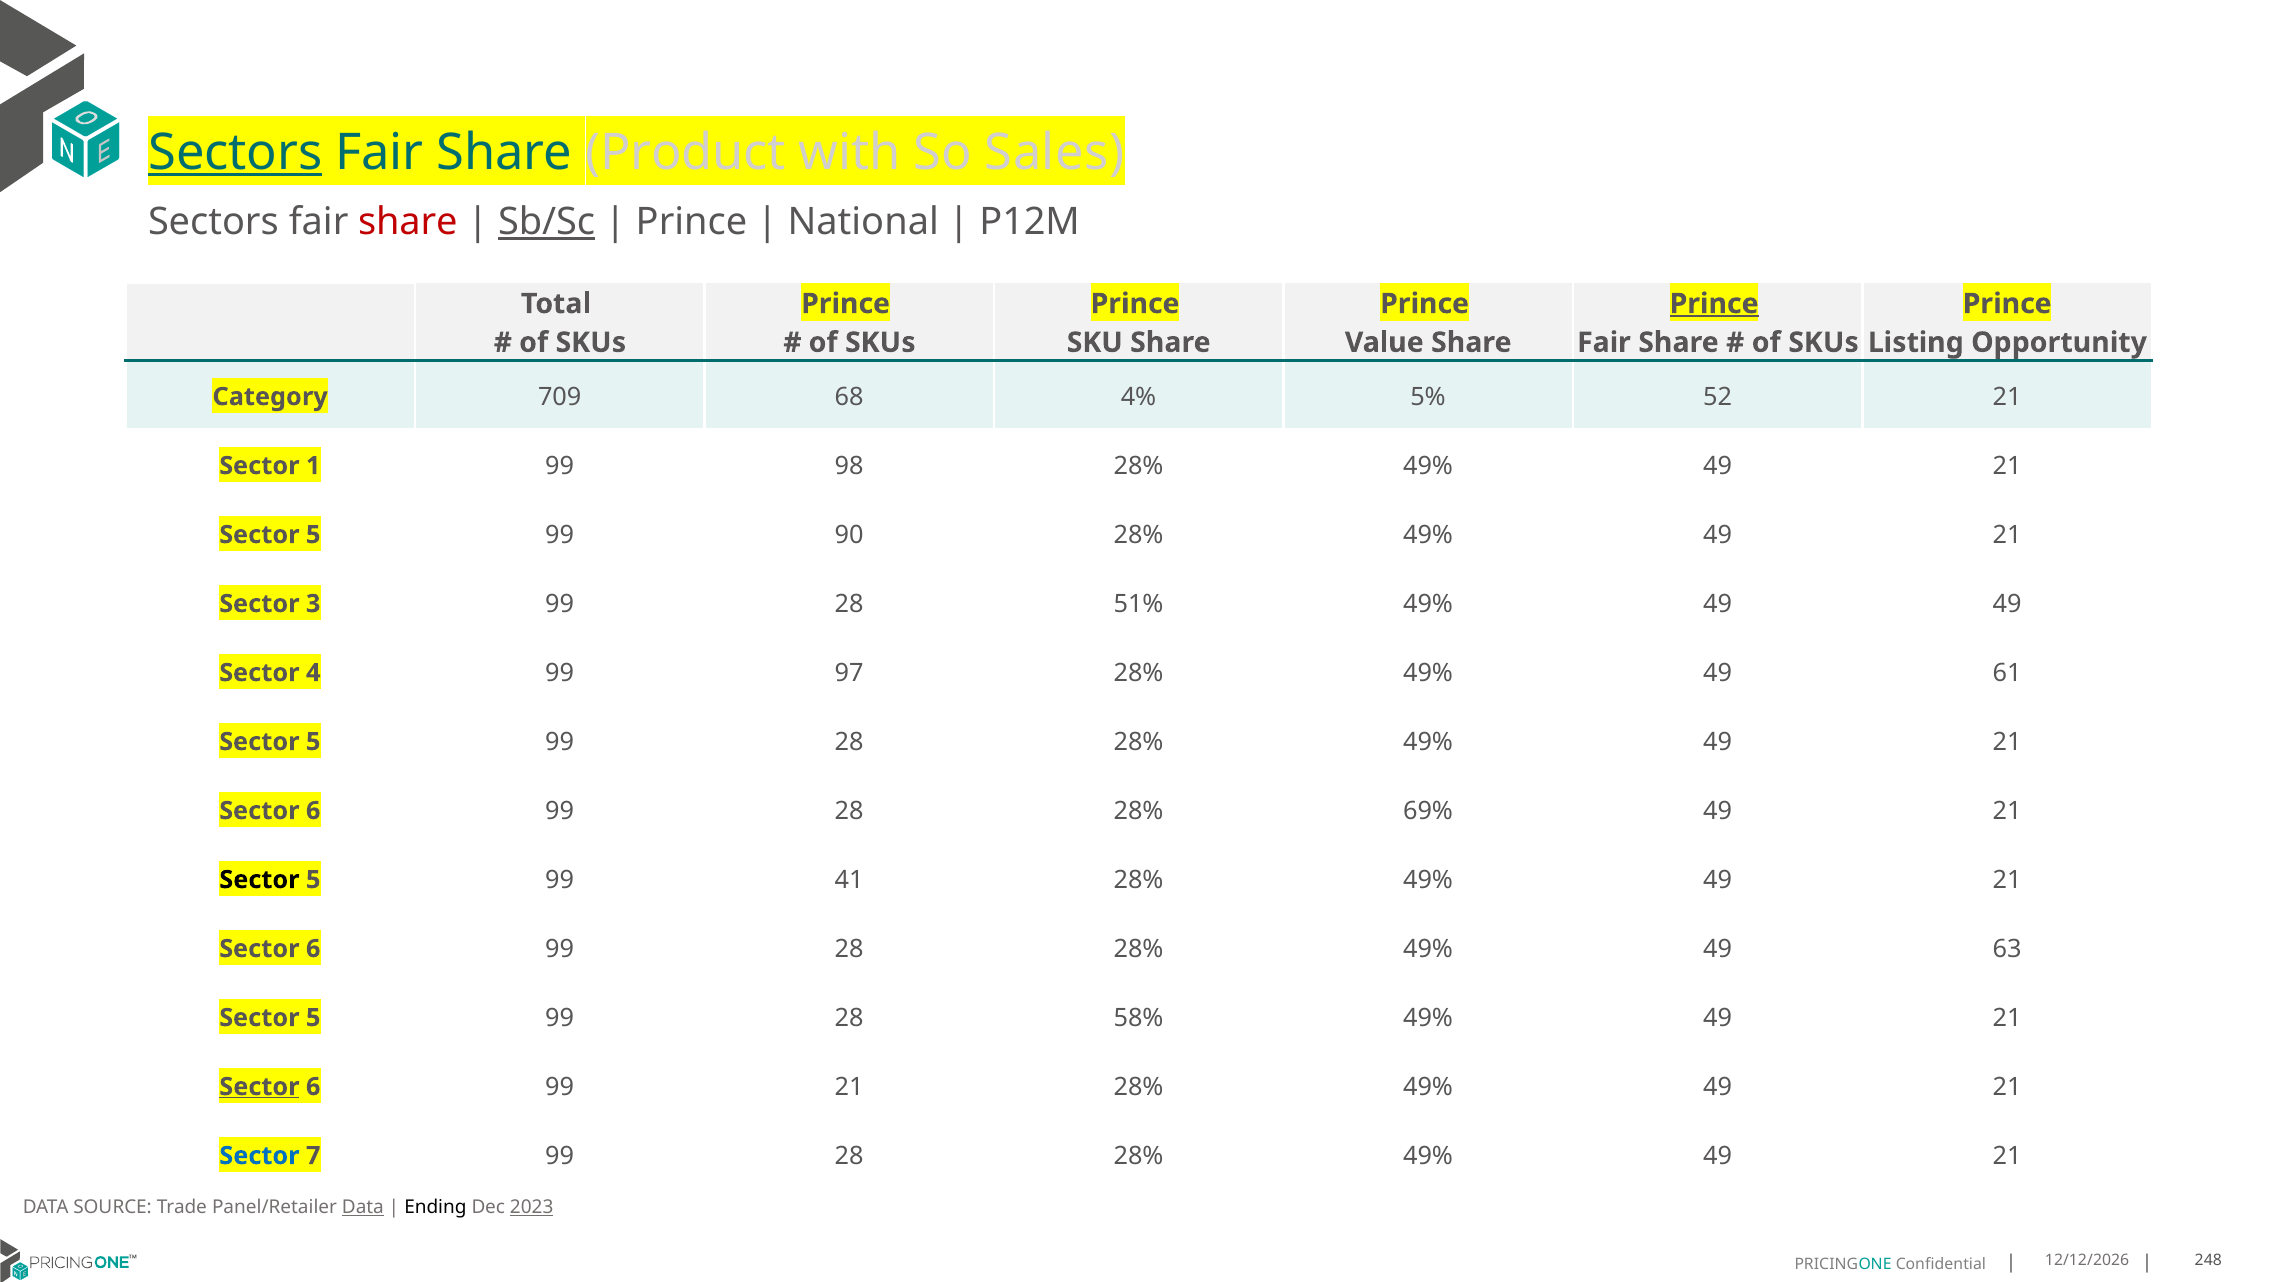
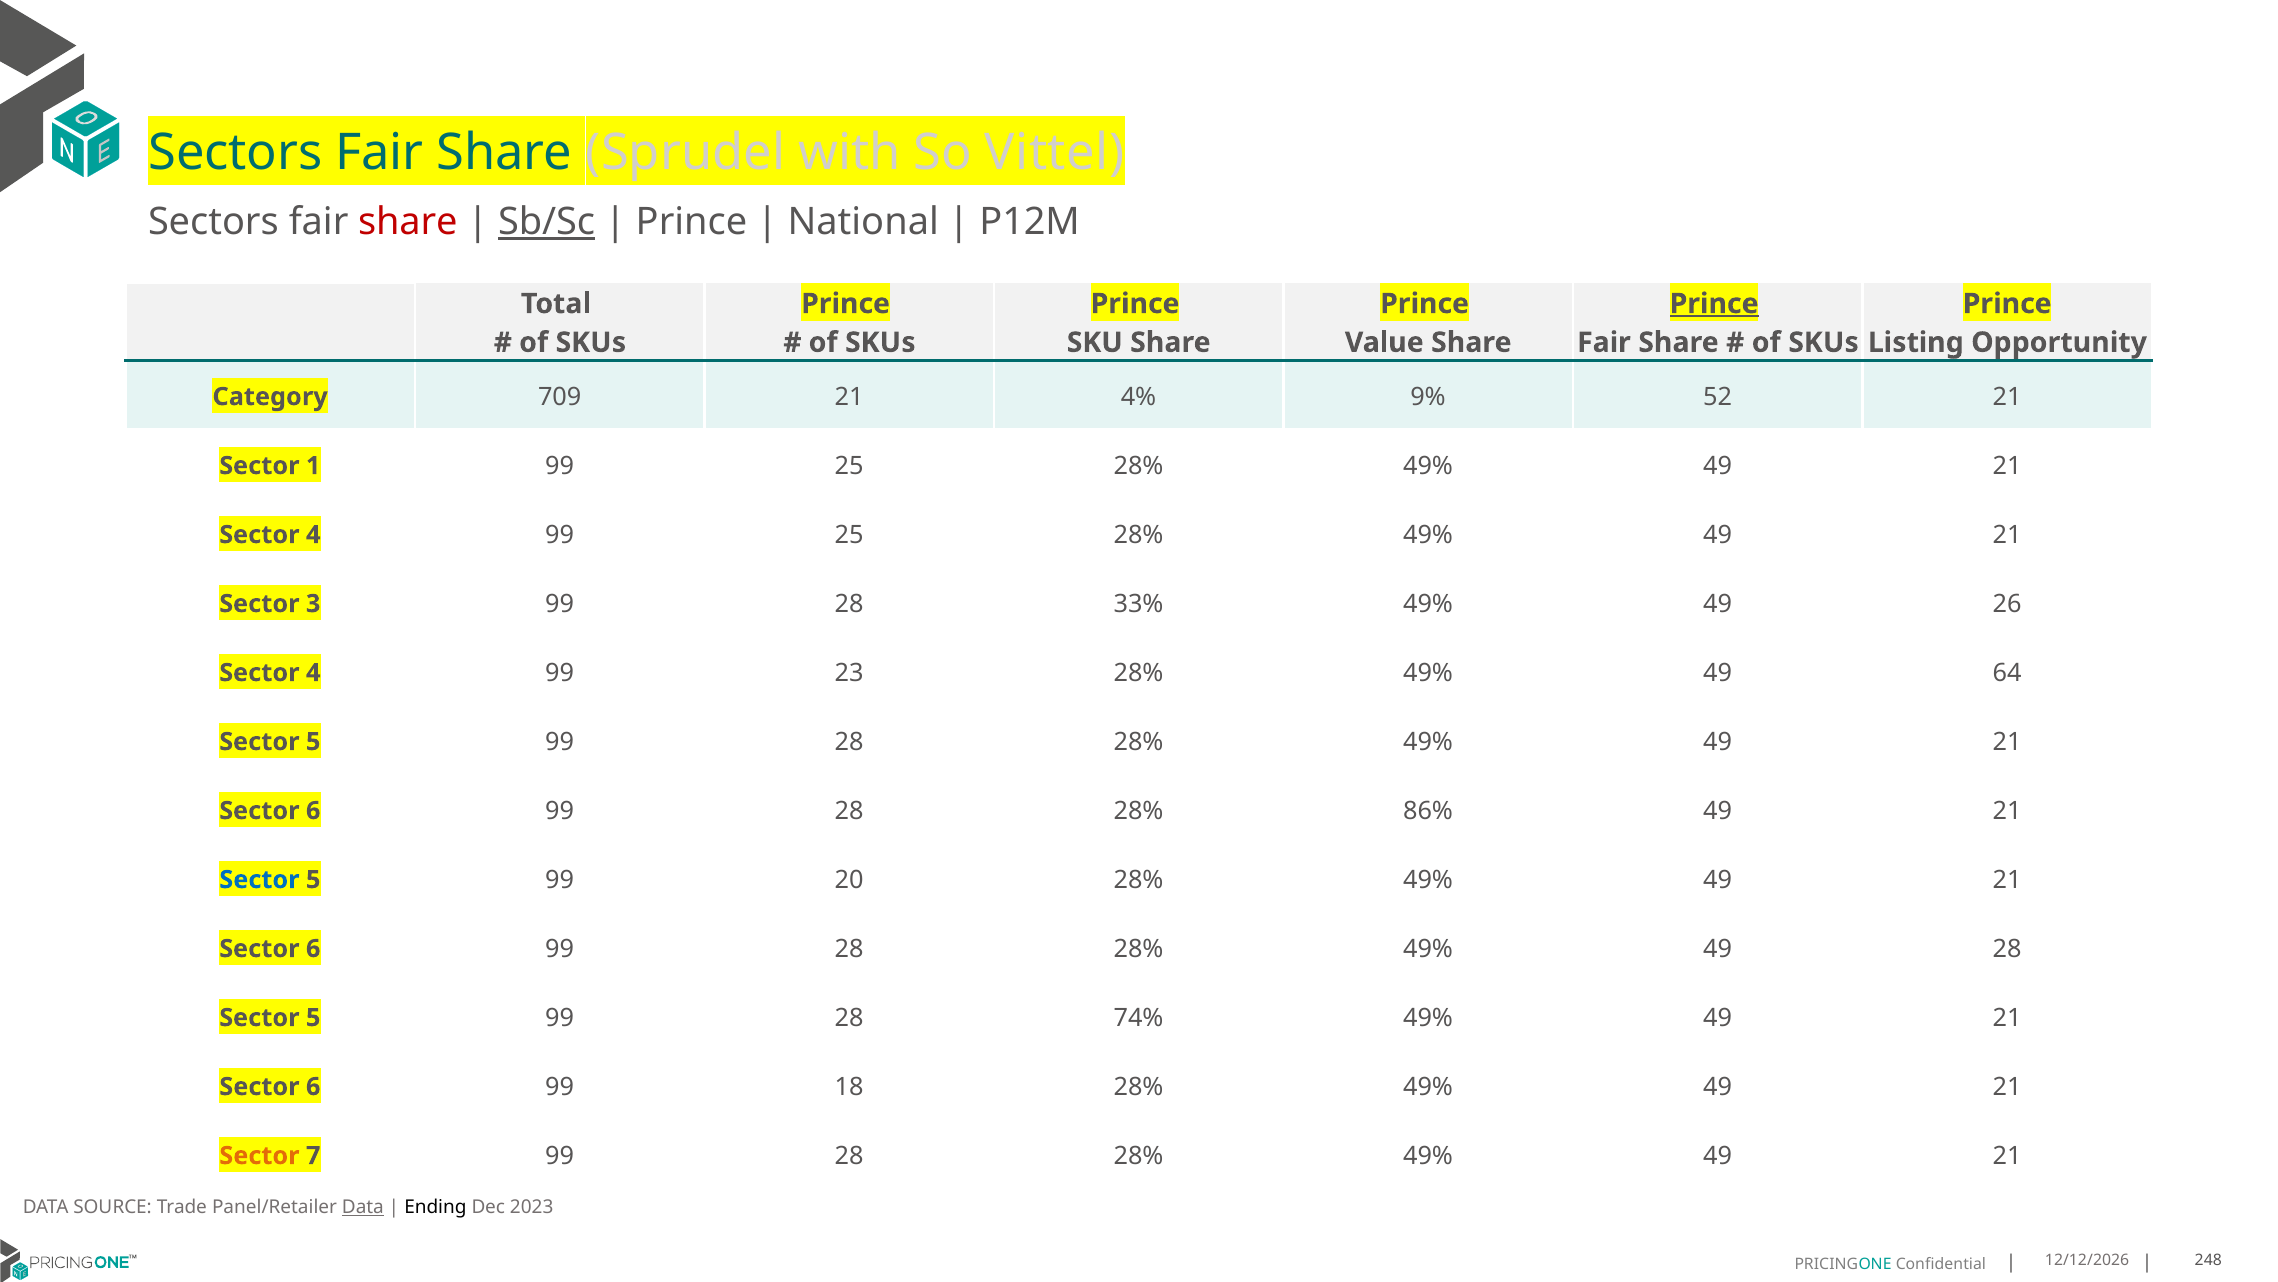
Sectors at (235, 153) underline: present -> none
Product: Product -> Sprudel
Sales: Sales -> Vittel
709 68: 68 -> 21
5%: 5% -> 9%
1 99 98: 98 -> 25
5 at (313, 535): 5 -> 4
90 at (849, 535): 90 -> 25
51%: 51% -> 33%
49 49: 49 -> 26
97: 97 -> 23
61: 61 -> 64
69%: 69% -> 86%
Sector at (259, 879) colour: black -> blue
41: 41 -> 20
49 63: 63 -> 28
58%: 58% -> 74%
Sector at (259, 1086) underline: present -> none
99 21: 21 -> 18
Sector at (259, 1155) colour: blue -> orange
2023 underline: present -> none
